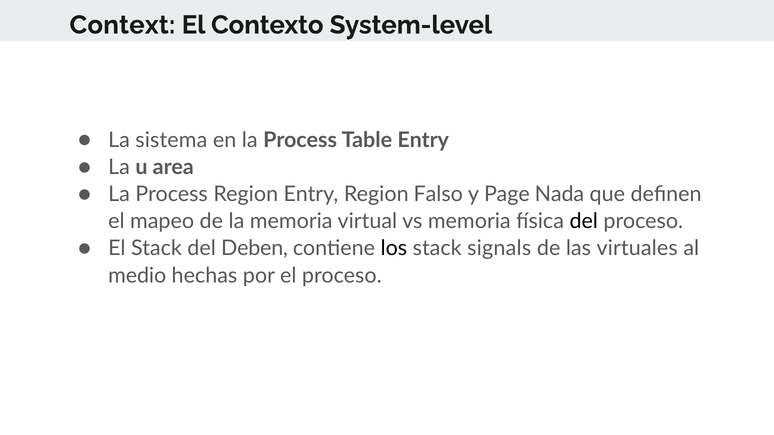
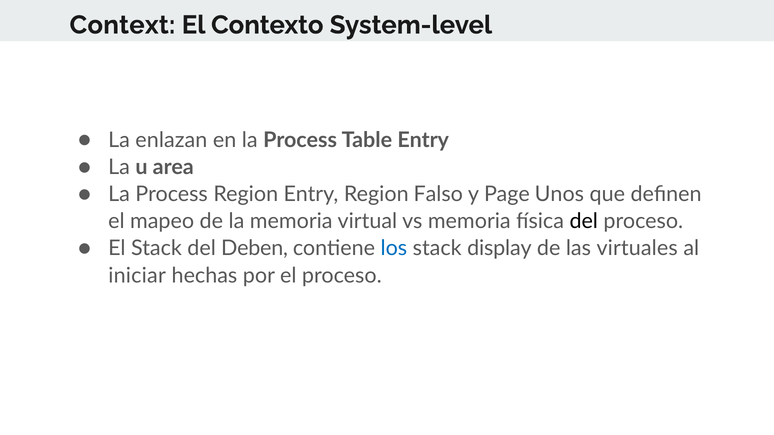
sistema: sistema -> enlazan
Nada: Nada -> Unos
los colour: black -> blue
signals: signals -> display
medio: medio -> iniciar
